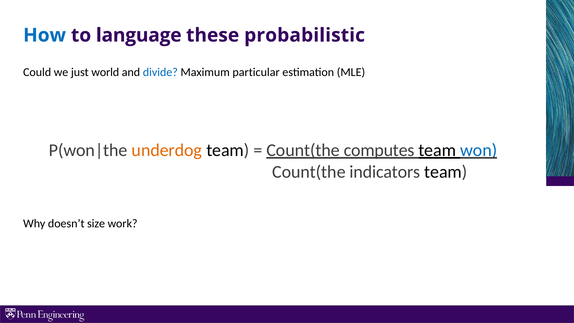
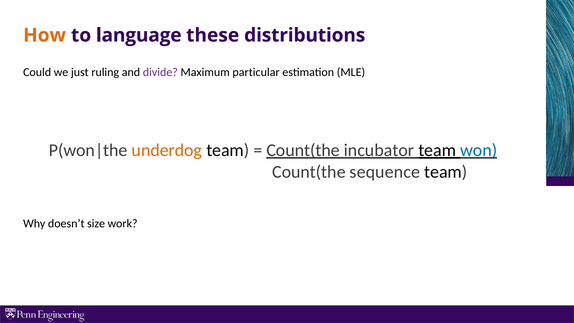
How colour: blue -> orange
probabilistic: probabilistic -> distributions
world: world -> ruling
divide colour: blue -> purple
computes: computes -> incubator
indicators: indicators -> sequence
